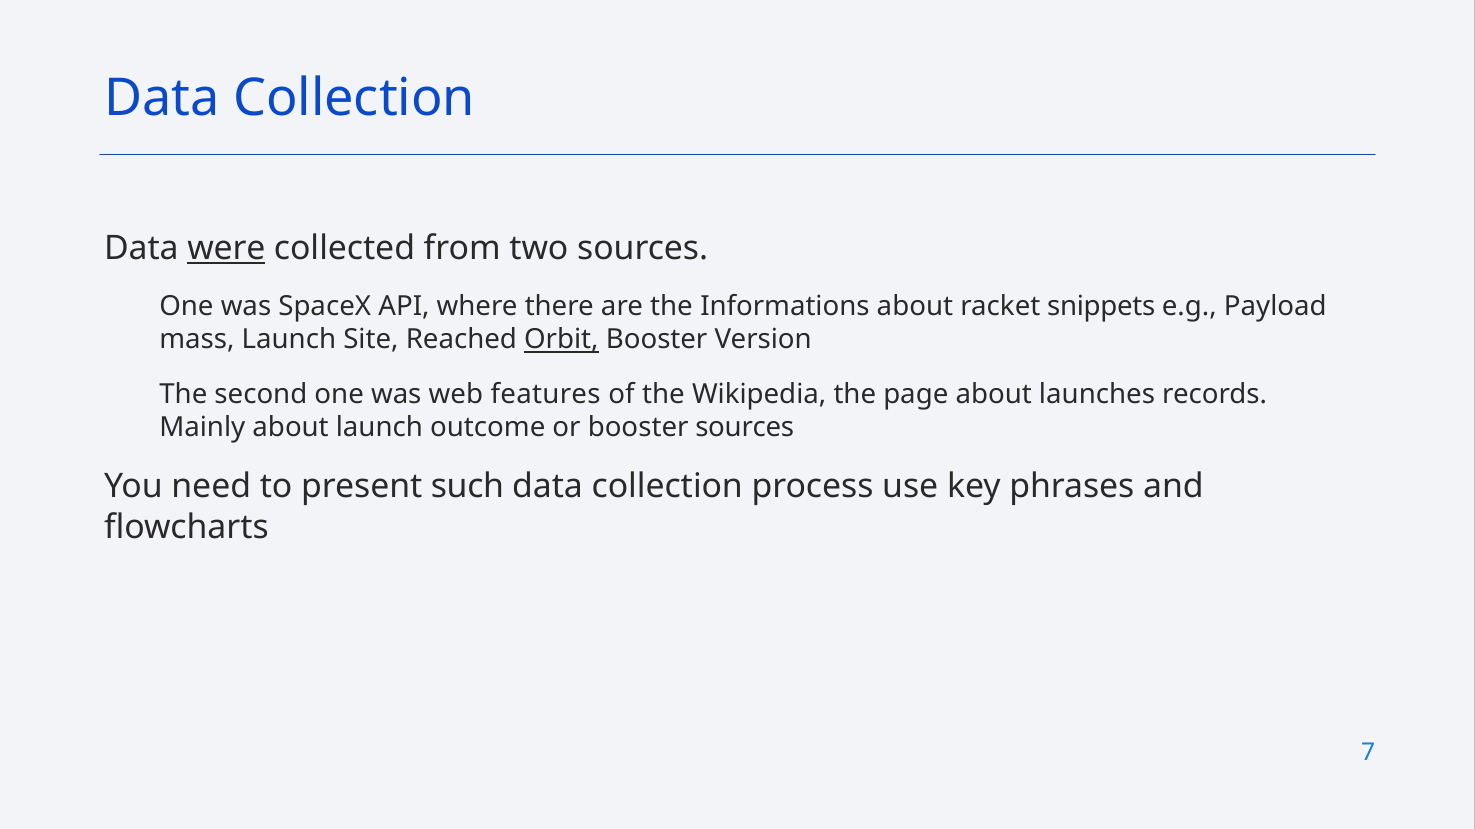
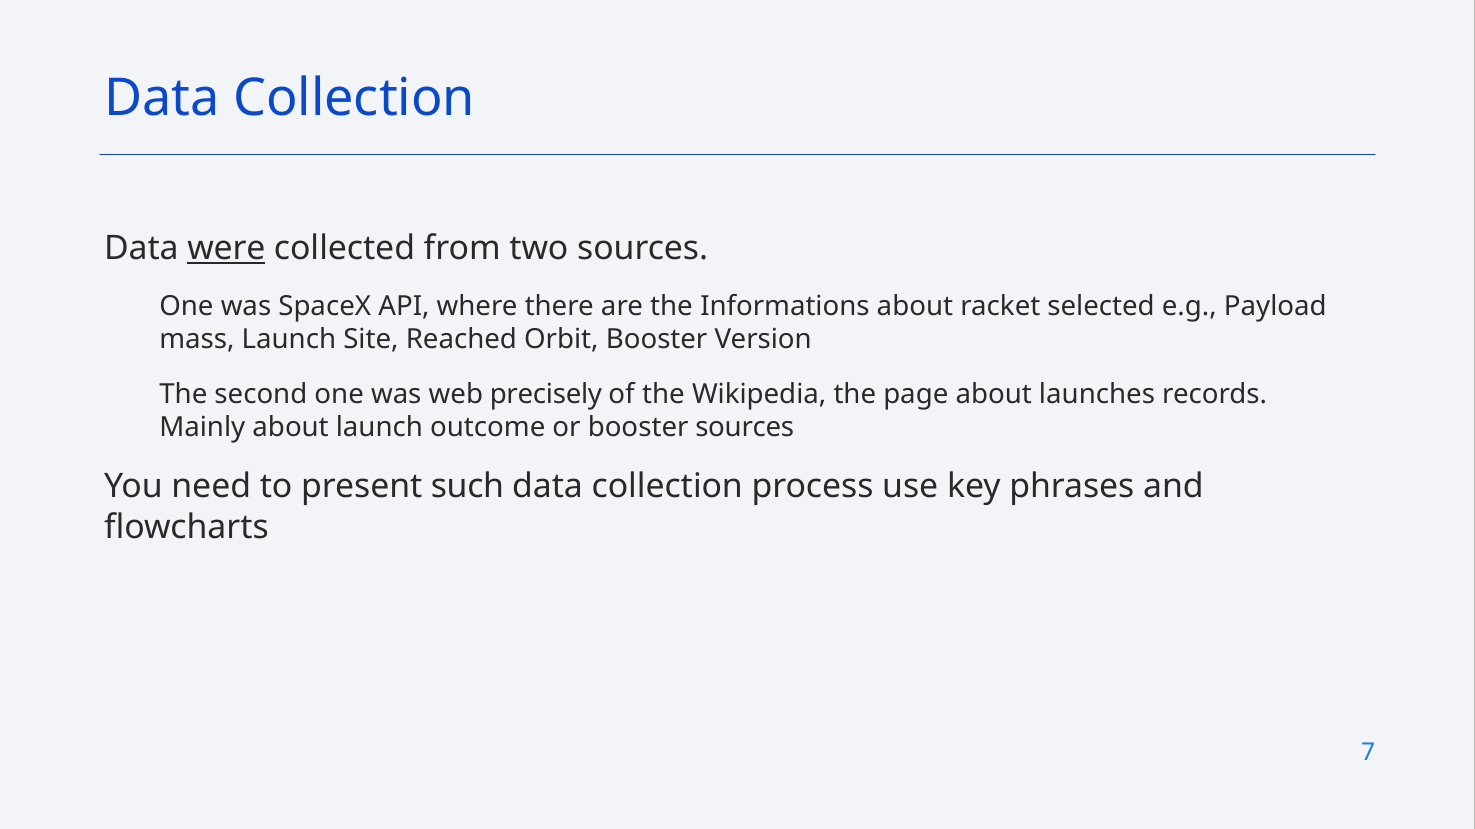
snippets: snippets -> selected
Orbit underline: present -> none
features: features -> precisely
